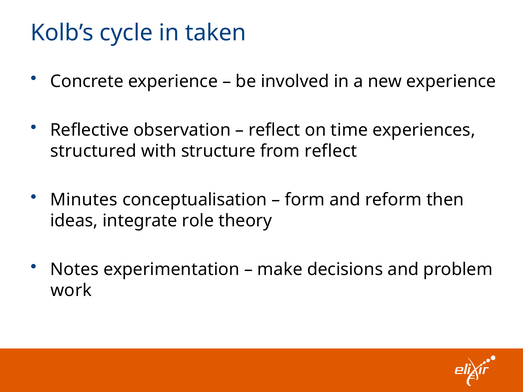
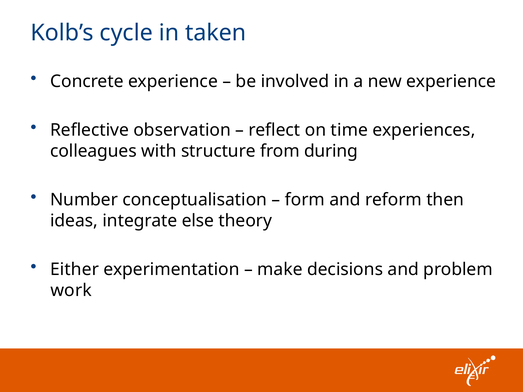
structured: structured -> colleagues
from reflect: reflect -> during
Minutes: Minutes -> Number
role: role -> else
Notes: Notes -> Either
